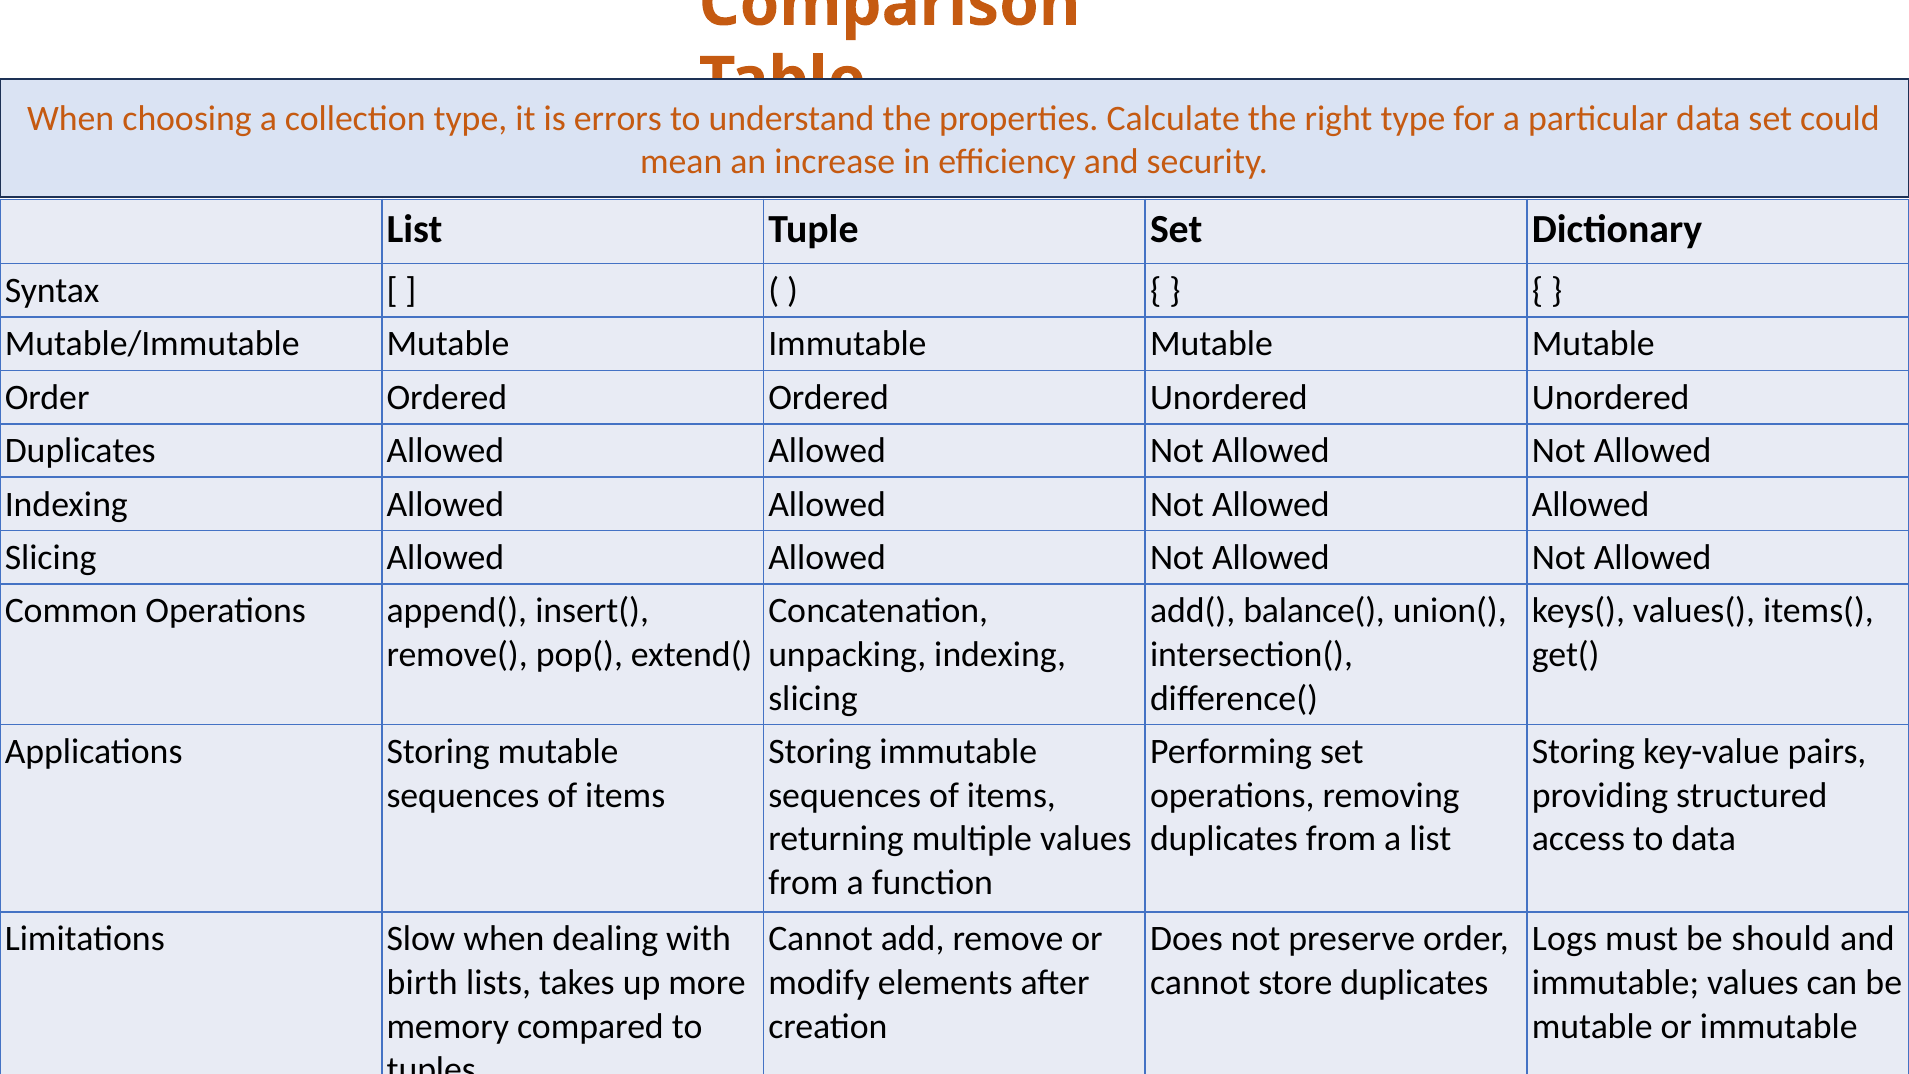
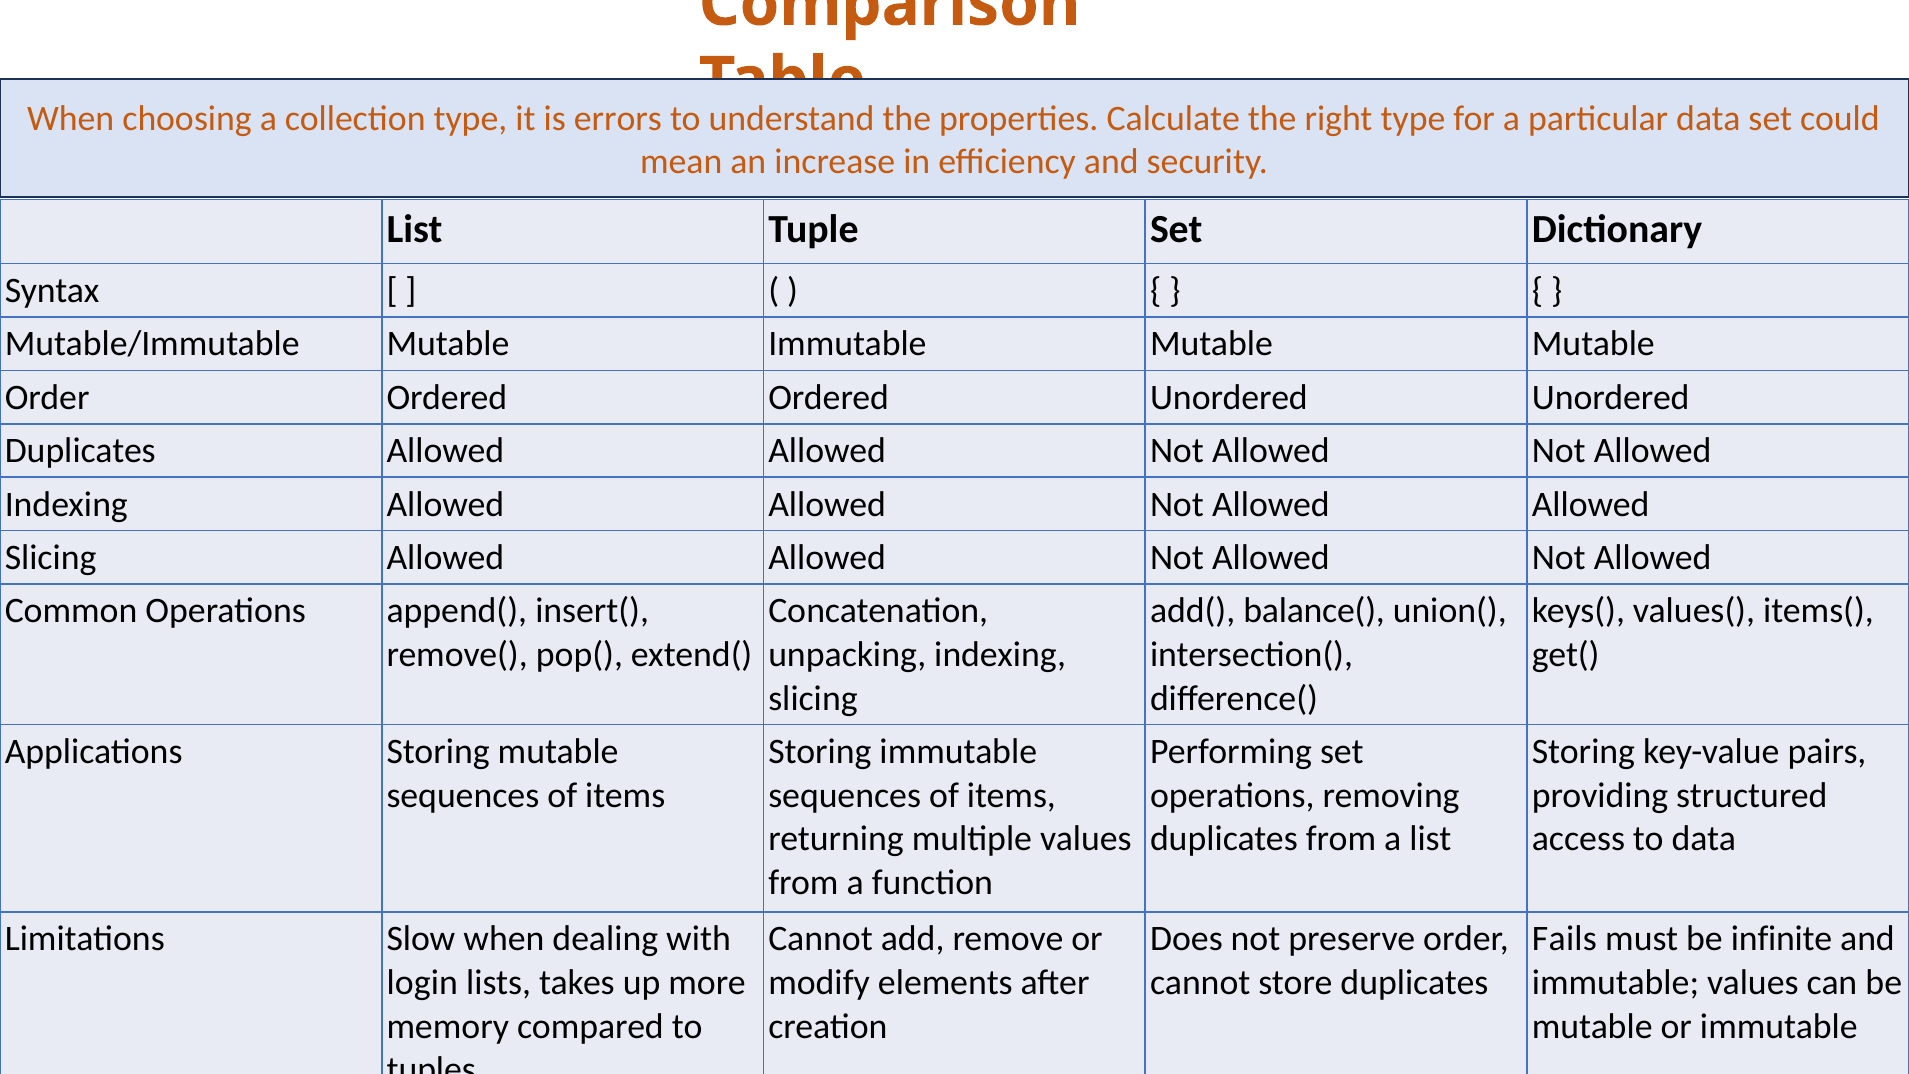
Logs: Logs -> Fails
should: should -> infinite
birth: birth -> login
